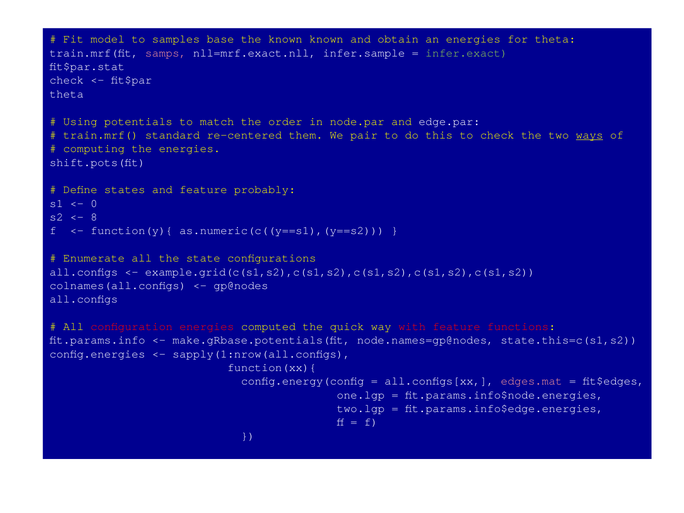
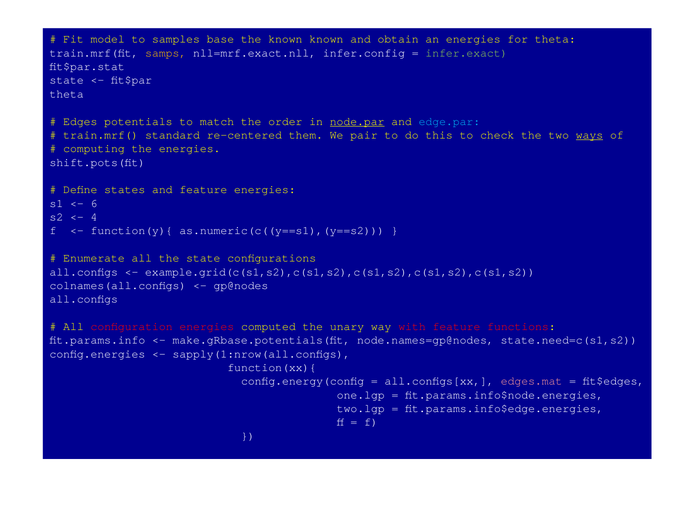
samps colour: pink -> yellow
infer.sample: infer.sample -> infer.config
check at (67, 80): check -> state
Using: Using -> Edges
node.par underline: none -> present
edge.par colour: white -> light blue
feature probably: probably -> energies
0: 0 -> 6
8: 8 -> 4
quick: quick -> unary
state.this=c(s1,s2: state.this=c(s1,s2 -> state.need=c(s1,s2
